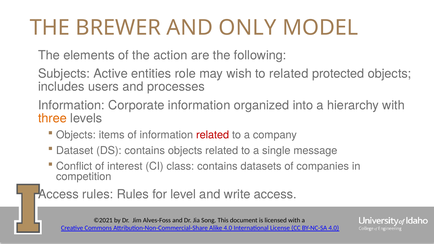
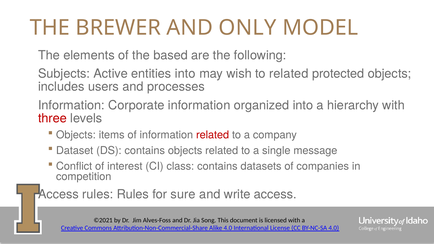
action: action -> based
entities role: role -> into
three colour: orange -> red
level: level -> sure
